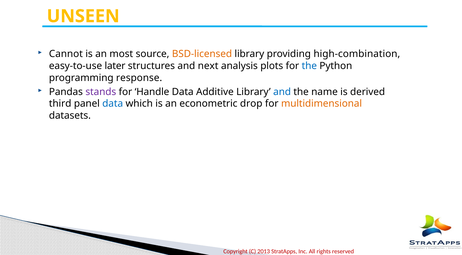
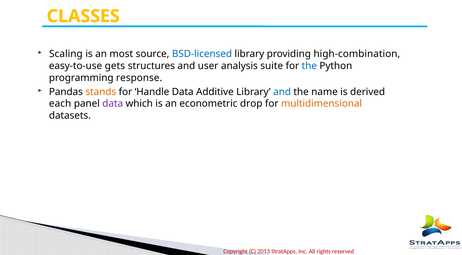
UNSEEN: UNSEEN -> CLASSES
Cannot: Cannot -> Scaling
BSD-licensed colour: orange -> blue
later: later -> gets
next: next -> user
plots: plots -> suite
stands colour: purple -> orange
third: third -> each
data at (113, 104) colour: blue -> purple
